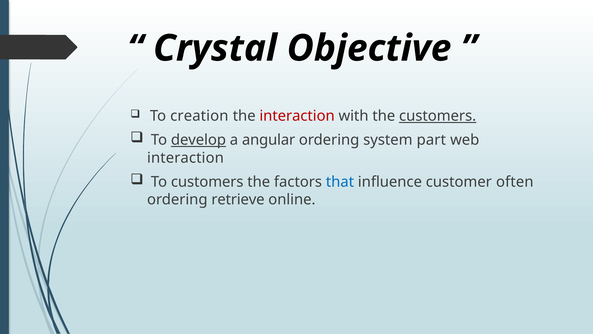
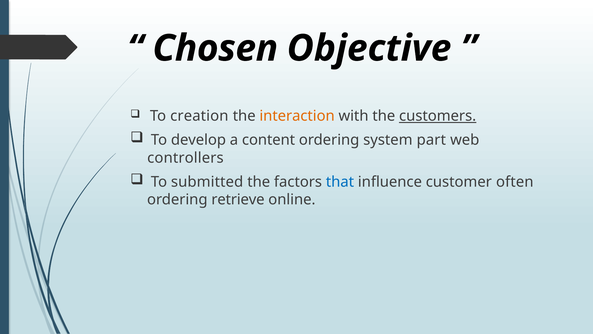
Crystal: Crystal -> Chosen
interaction at (297, 116) colour: red -> orange
develop underline: present -> none
angular: angular -> content
interaction at (185, 158): interaction -> controllers
To customers: customers -> submitted
